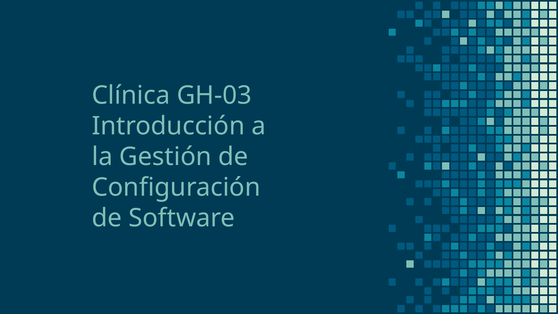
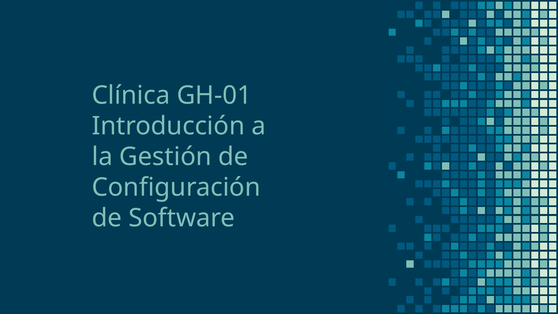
GH-03: GH-03 -> GH-01
